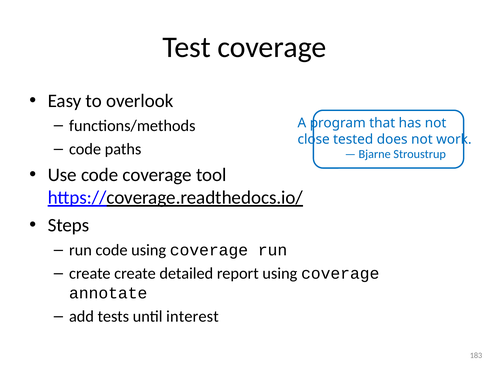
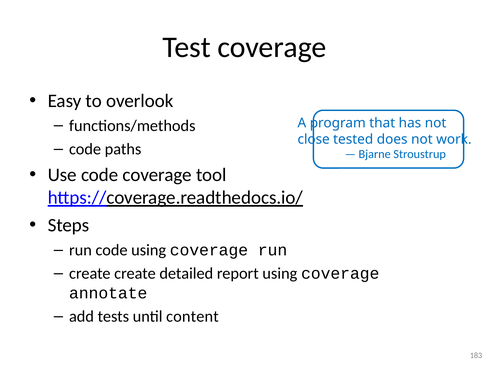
interest: interest -> content
